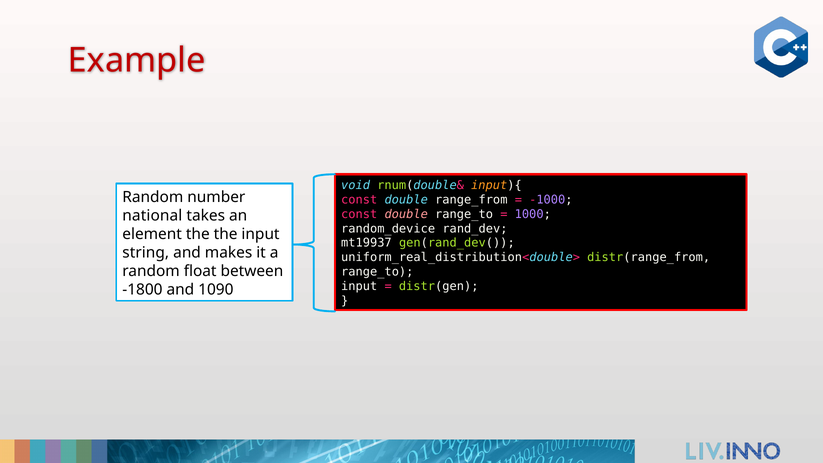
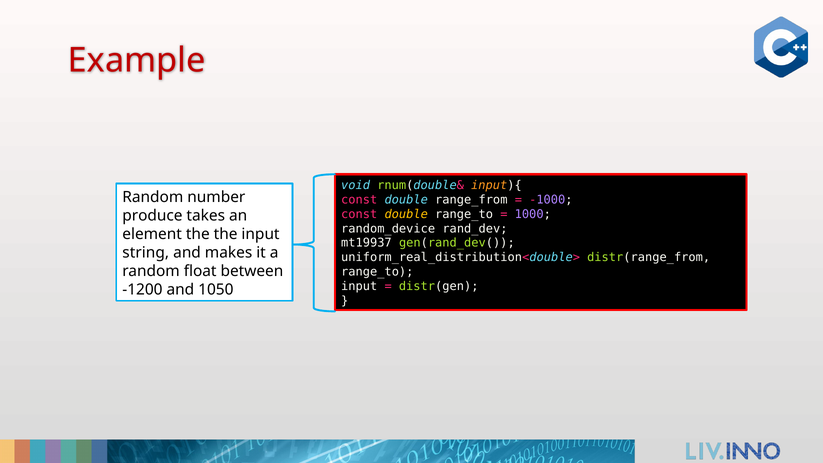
double at (406, 214) colour: pink -> yellow
national: national -> produce
-1800: -1800 -> -1200
1090: 1090 -> 1050
